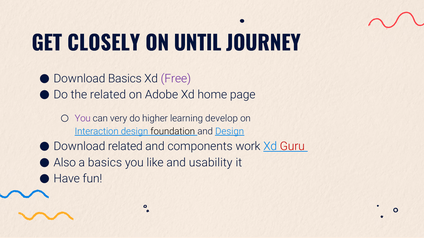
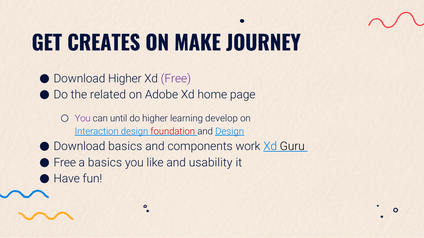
CLOSELY: CLOSELY -> CREATES
UNTIL: UNTIL -> MAKE
Download Basics: Basics -> Higher
very: very -> until
foundation colour: black -> red
Download related: related -> basics
Guru colour: red -> black
Also at (65, 163): Also -> Free
